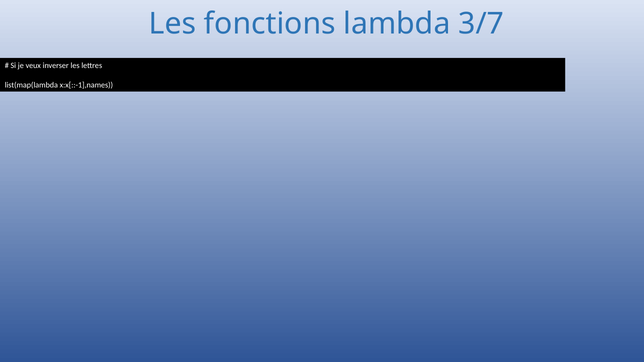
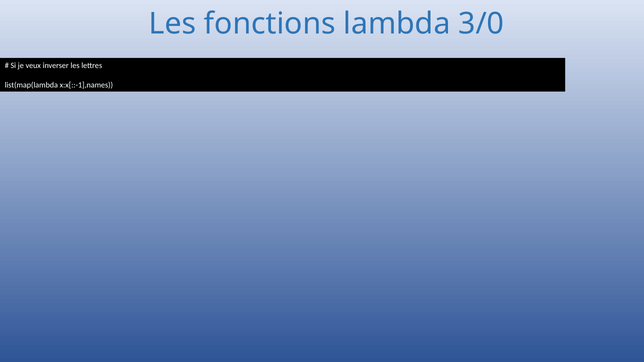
3/7: 3/7 -> 3/0
